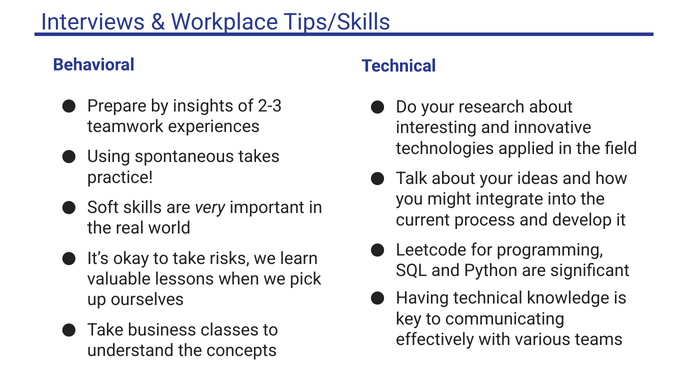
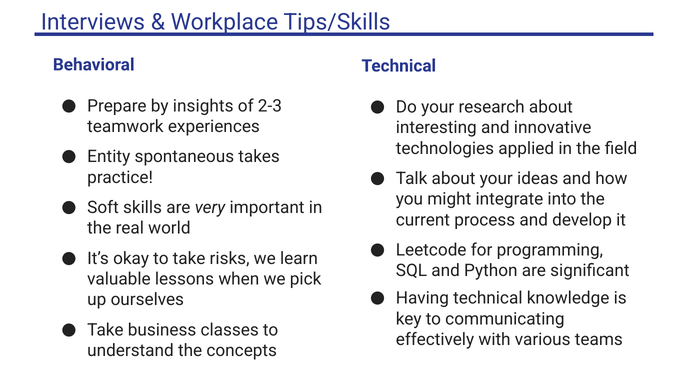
Using: Using -> Entity
